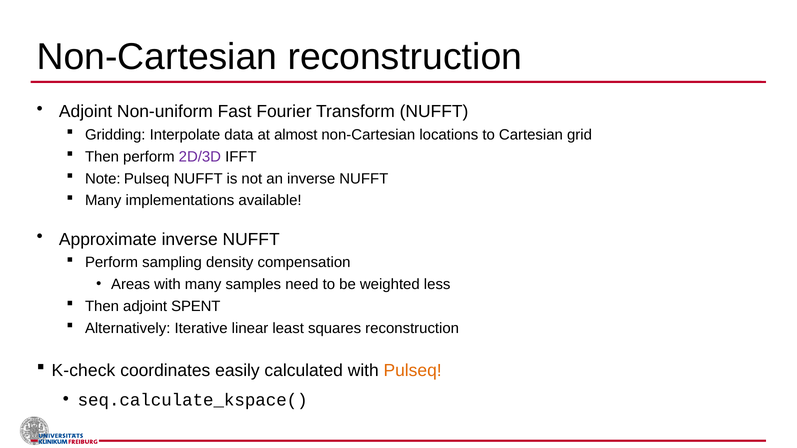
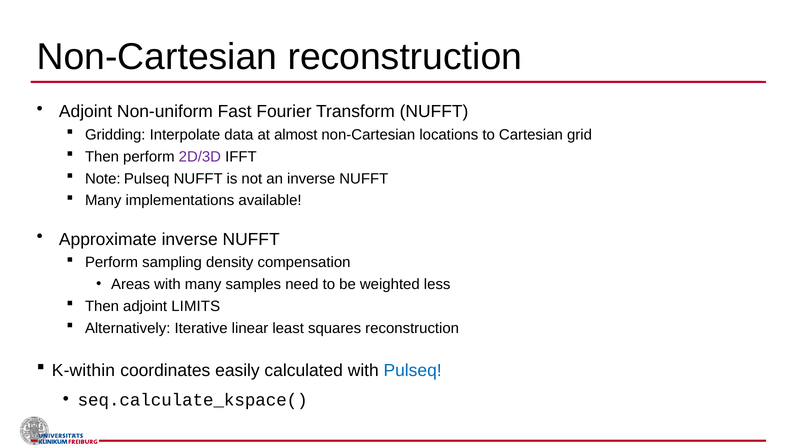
SPENT: SPENT -> LIMITS
K-check: K-check -> K-within
Pulseq at (413, 371) colour: orange -> blue
